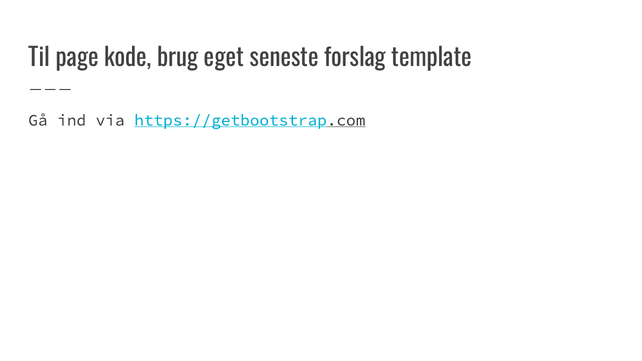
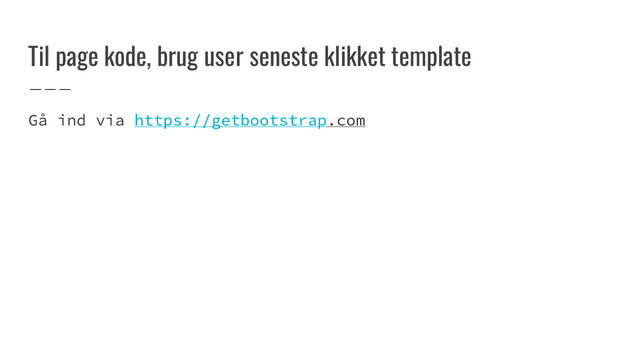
eget: eget -> user
forslag: forslag -> klikket
